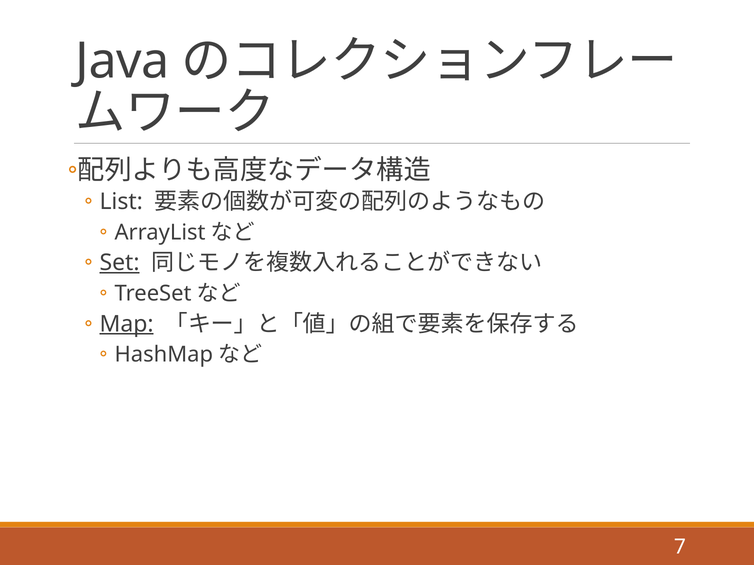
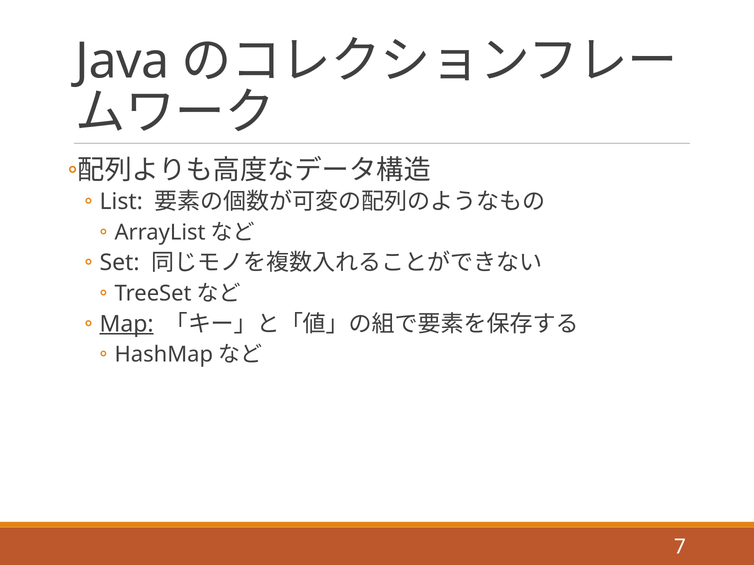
Set underline: present -> none
